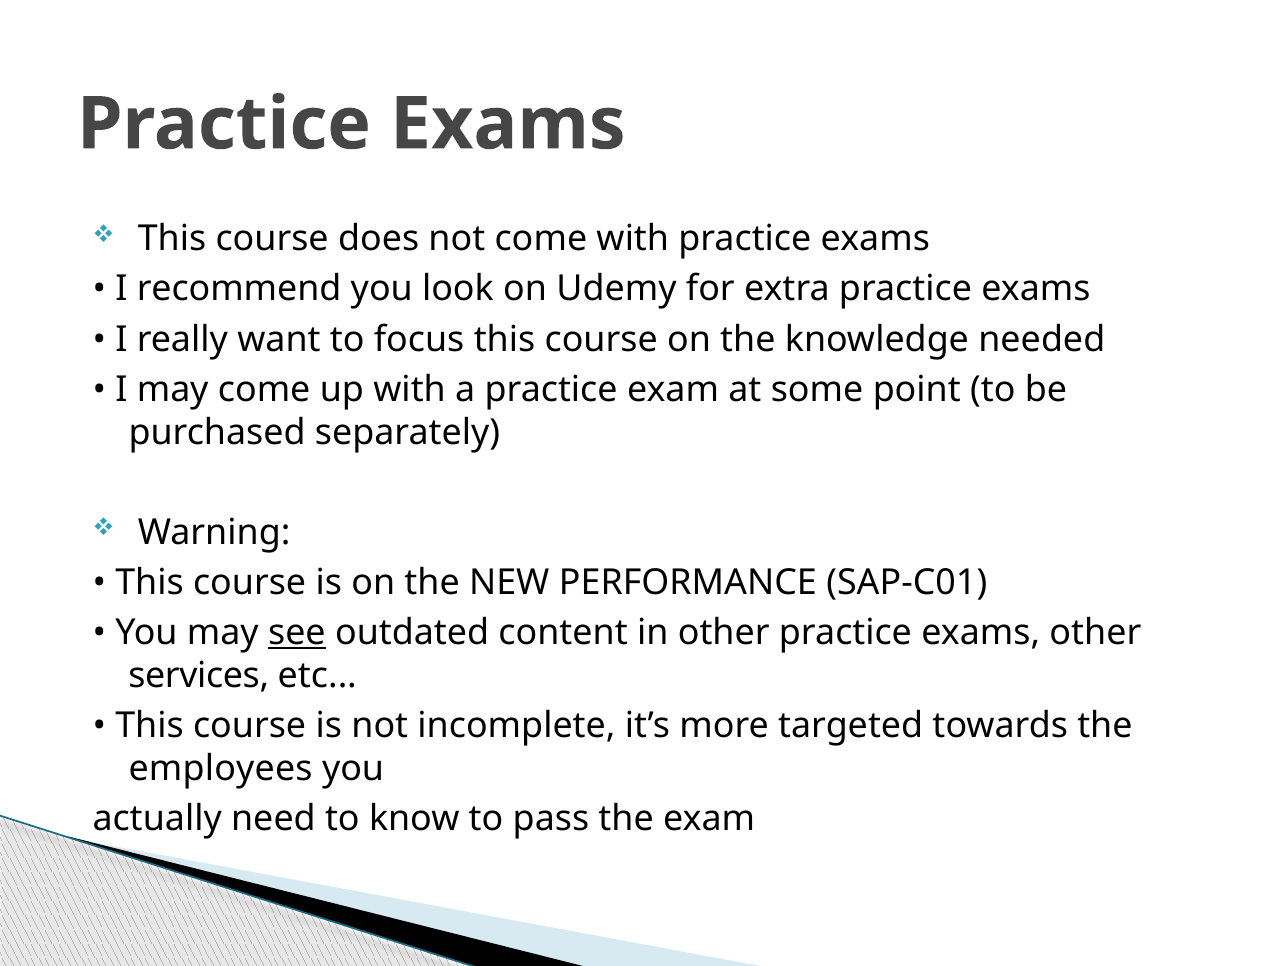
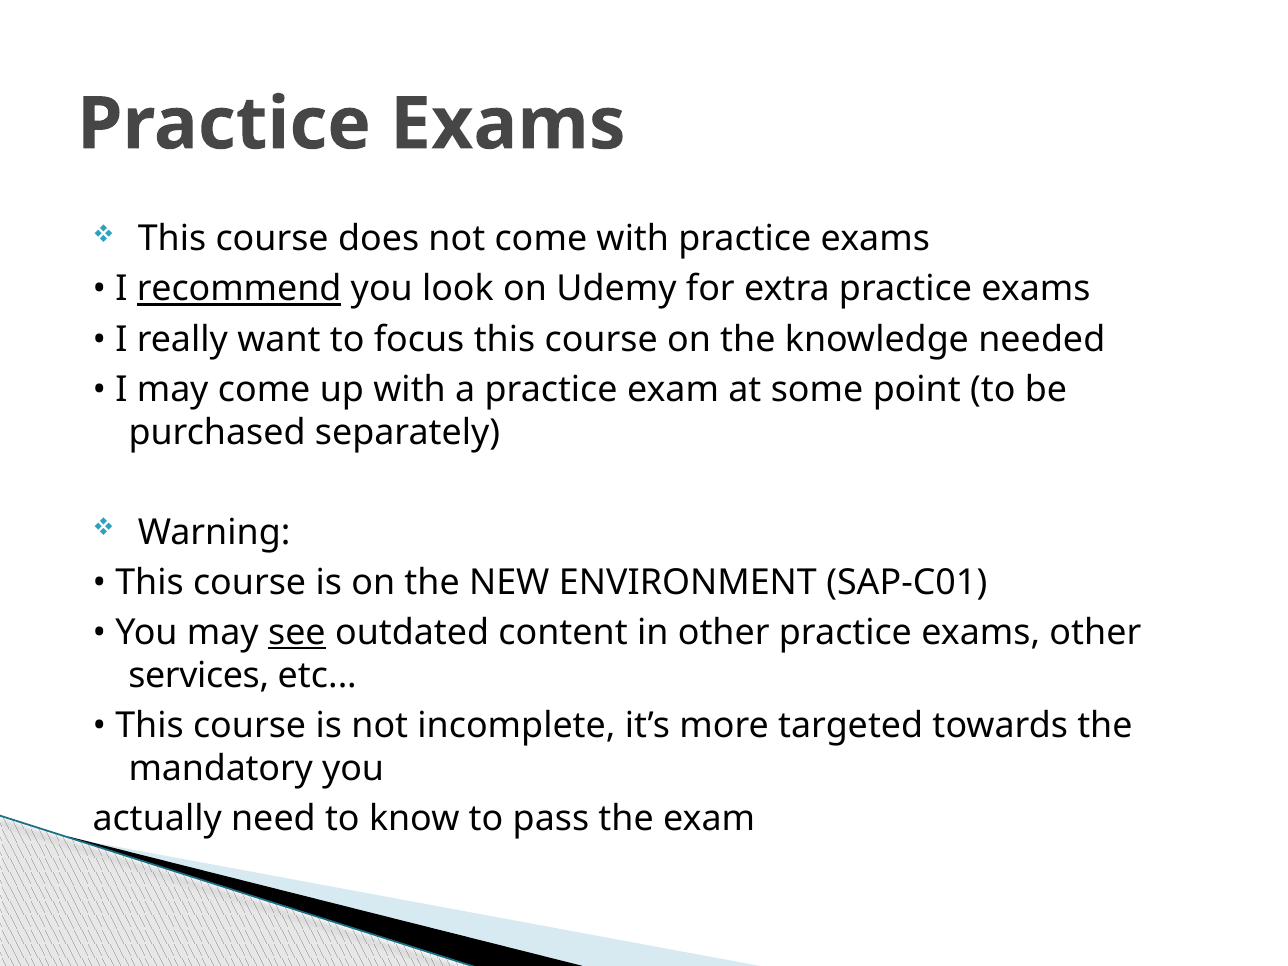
recommend underline: none -> present
PERFORMANCE: PERFORMANCE -> ENVIRONMENT
employees: employees -> mandatory
